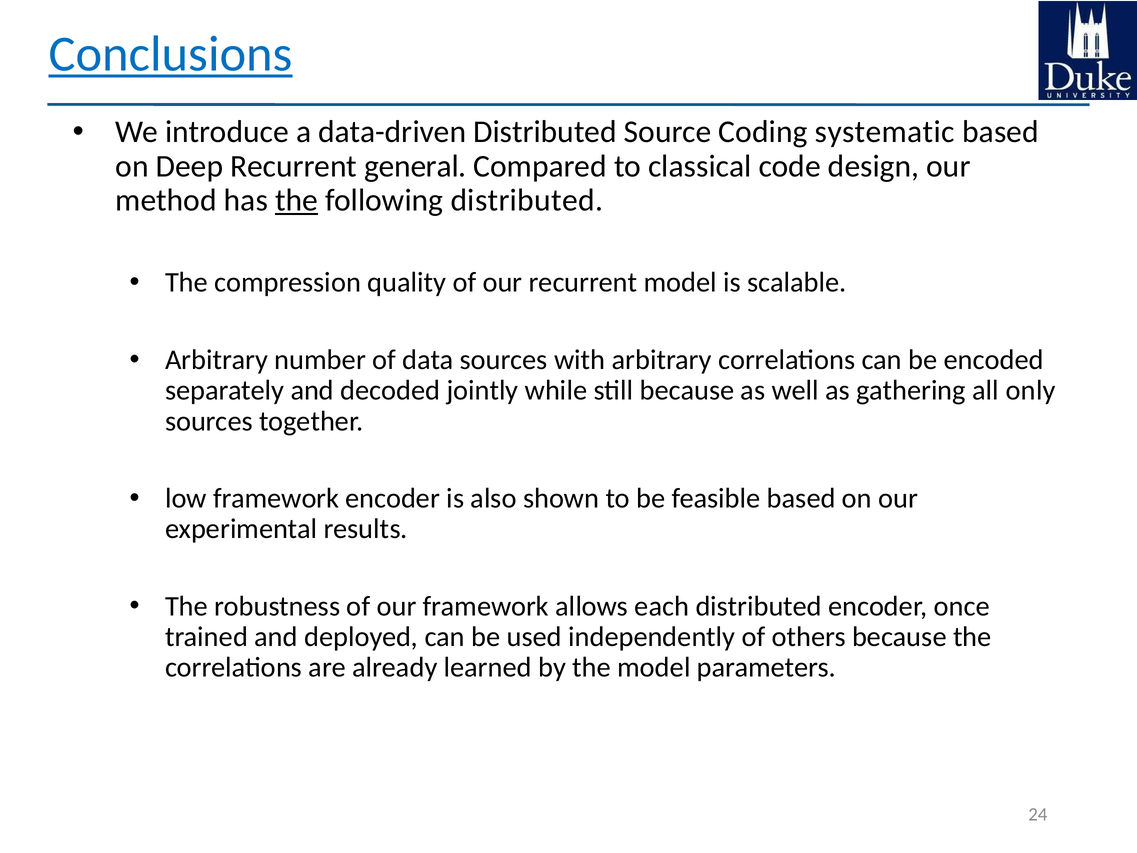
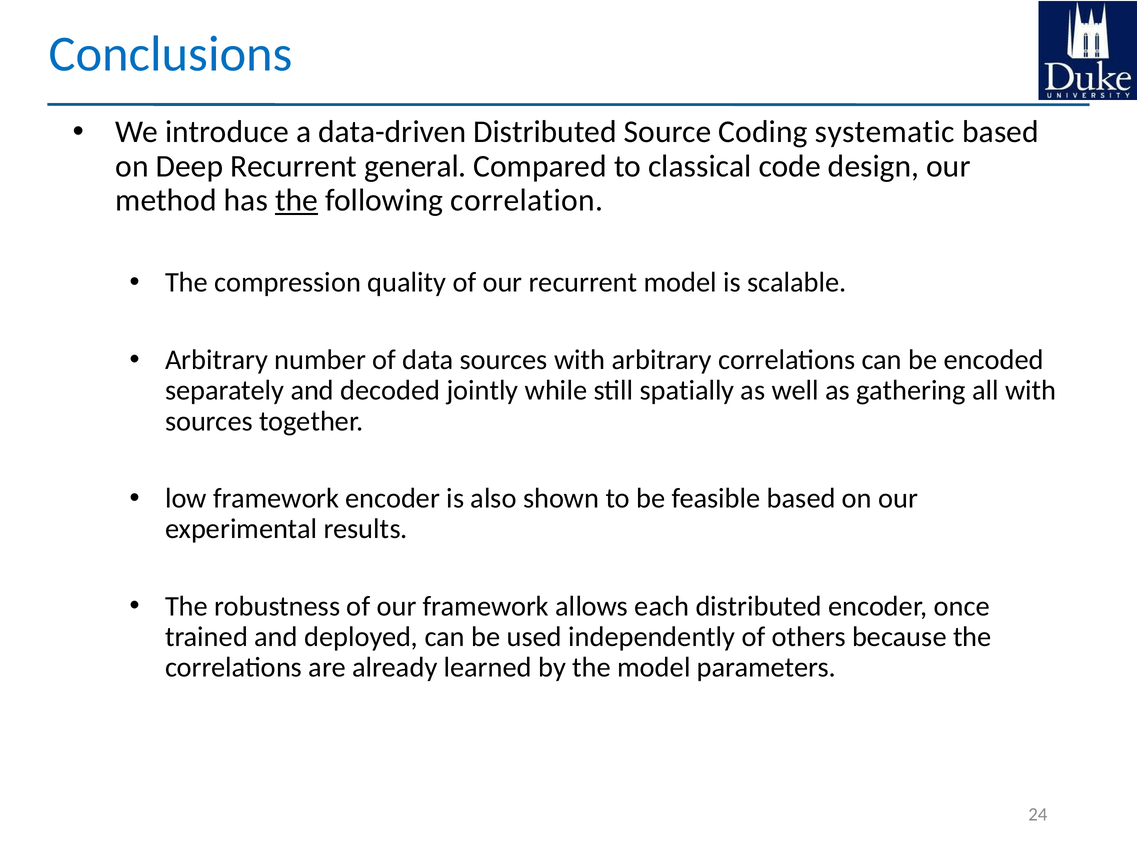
Conclusions underline: present -> none
following distributed: distributed -> correlation
still because: because -> spatially
all only: only -> with
